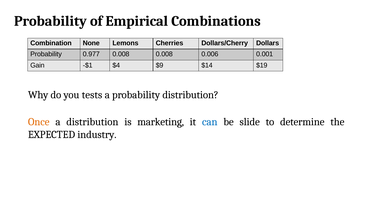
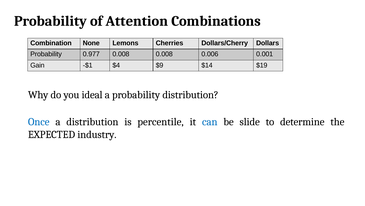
Empirical: Empirical -> Attention
tests: tests -> ideal
Once colour: orange -> blue
marketing: marketing -> percentile
